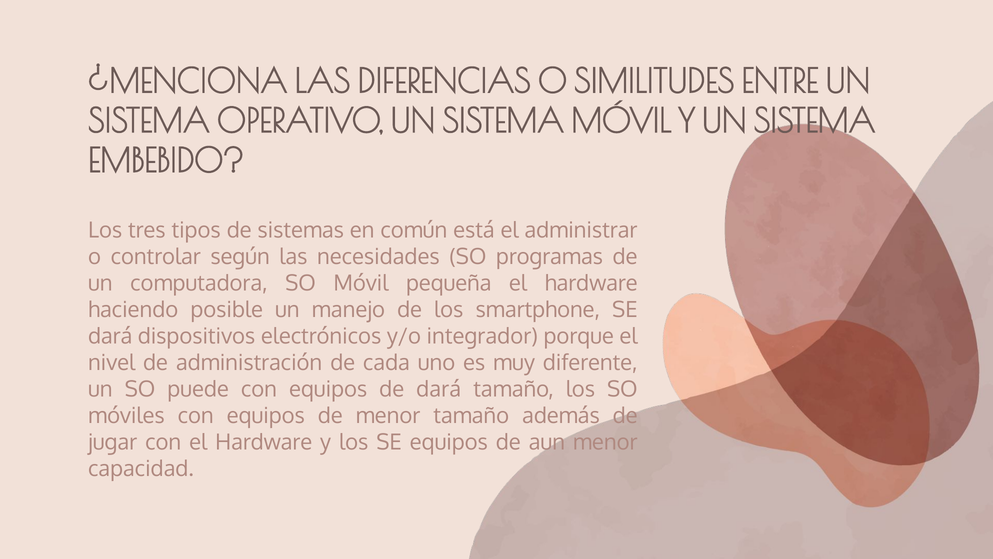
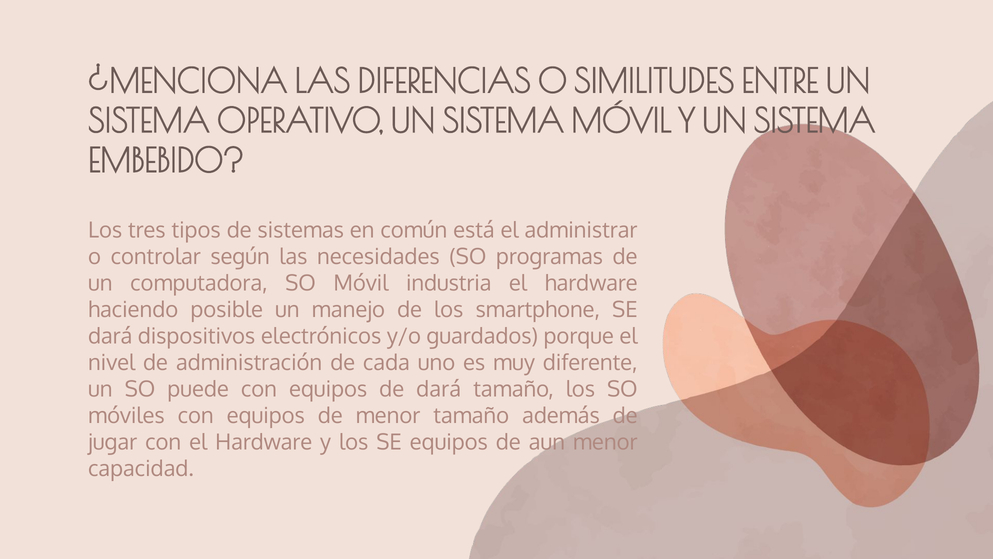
pequeña: pequeña -> industria
integrador: integrador -> guardados
